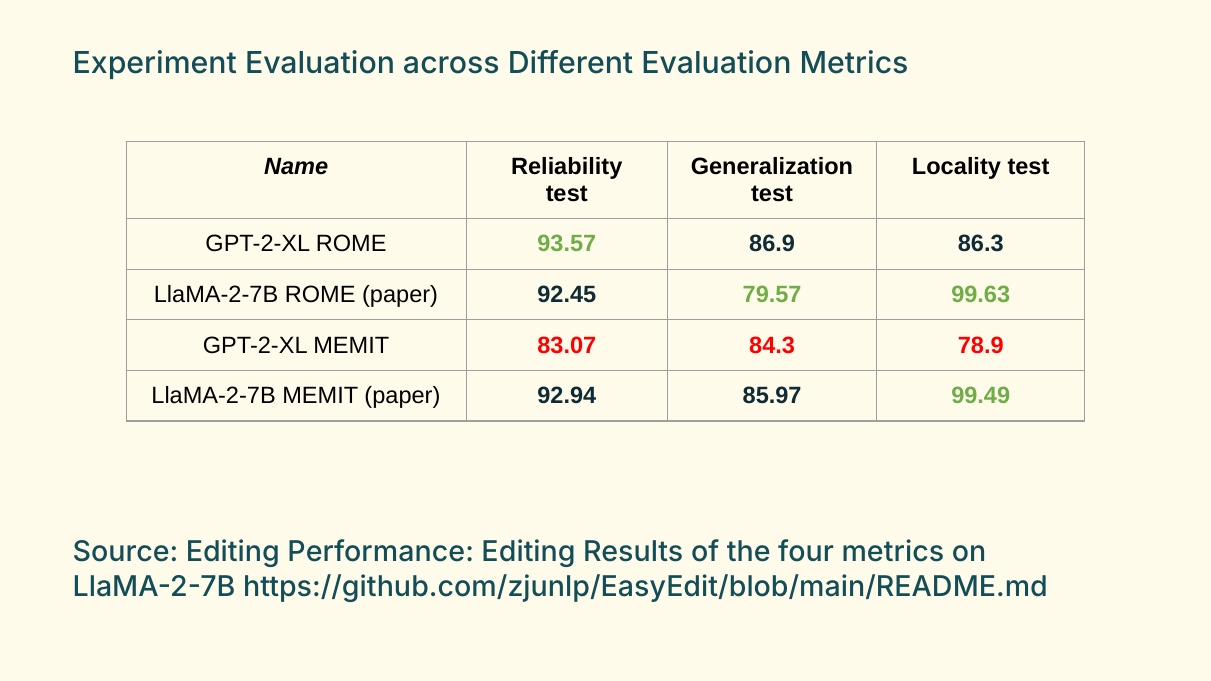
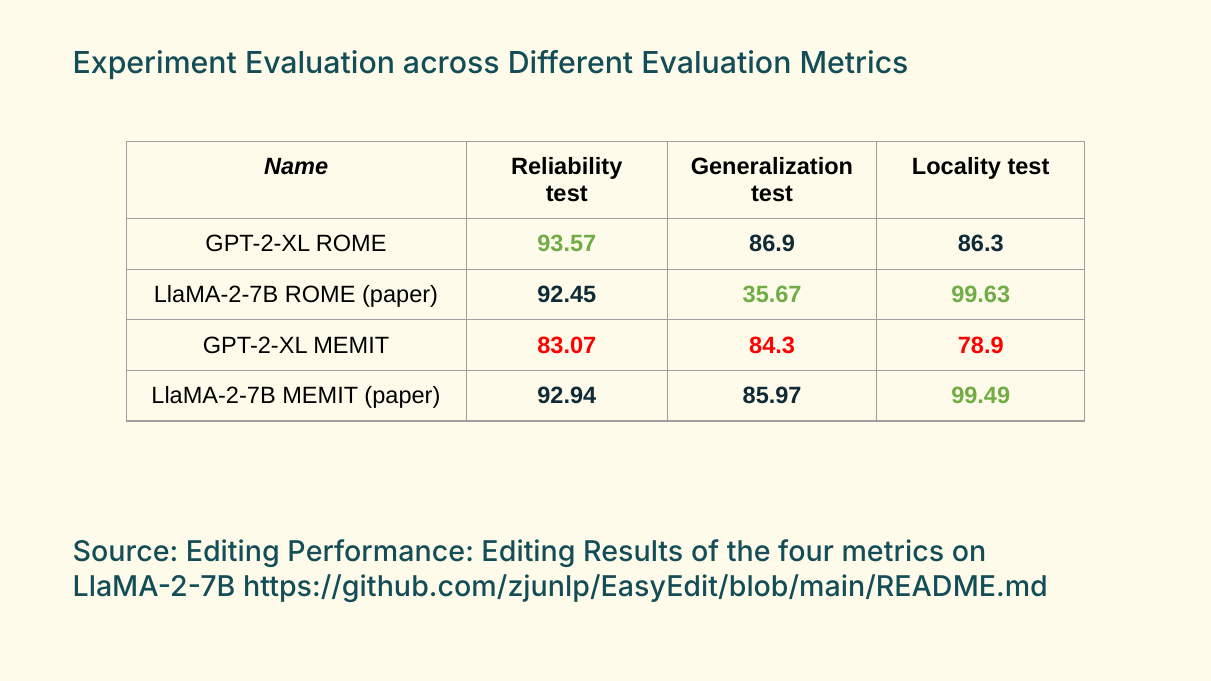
79.57: 79.57 -> 35.67
